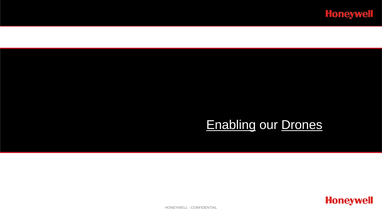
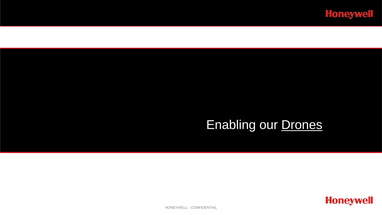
Enabling underline: present -> none
